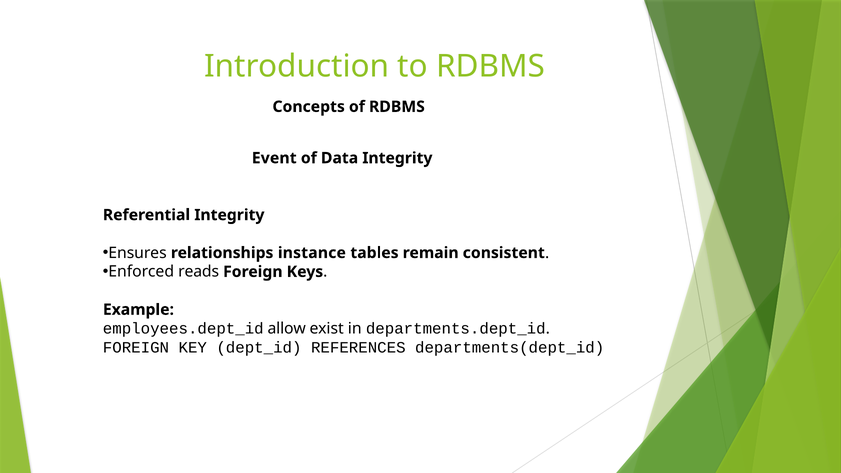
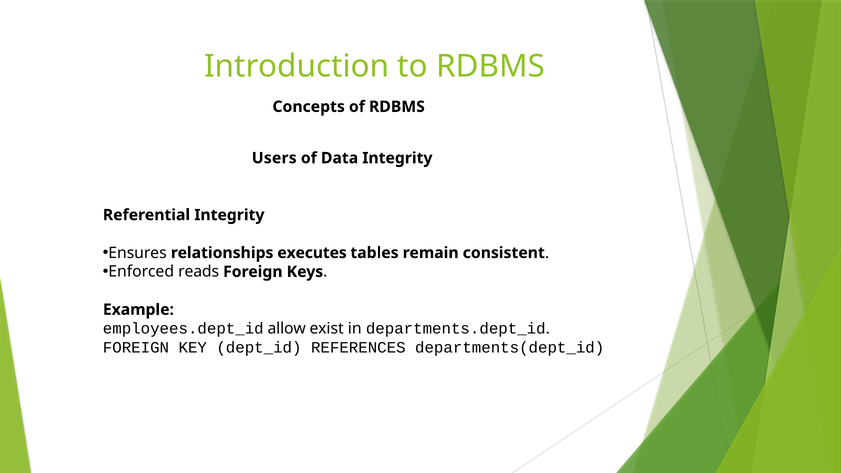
Event: Event -> Users
instance: instance -> executes
